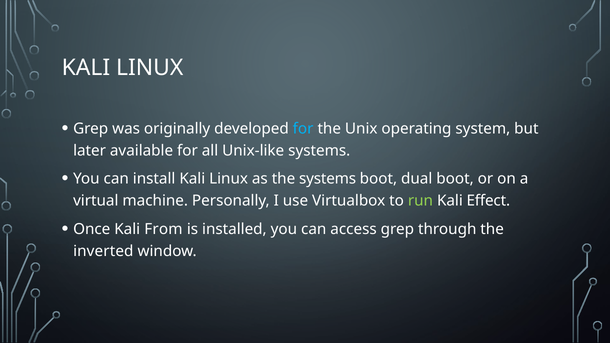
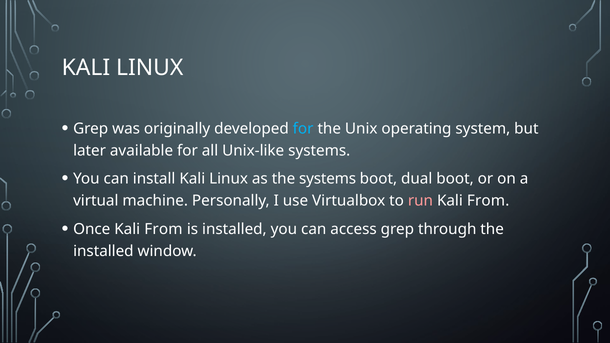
run colour: light green -> pink
Effect at (488, 201): Effect -> From
inverted at (103, 251): inverted -> installed
